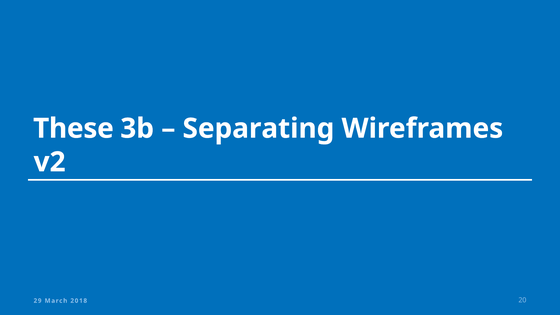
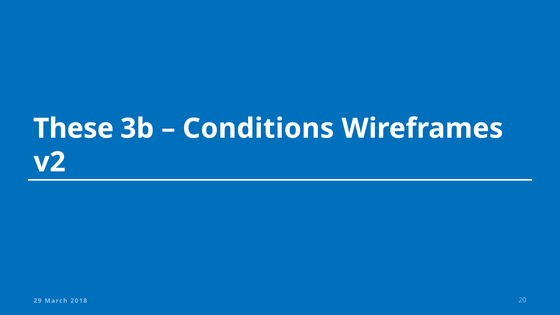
Separating: Separating -> Conditions
